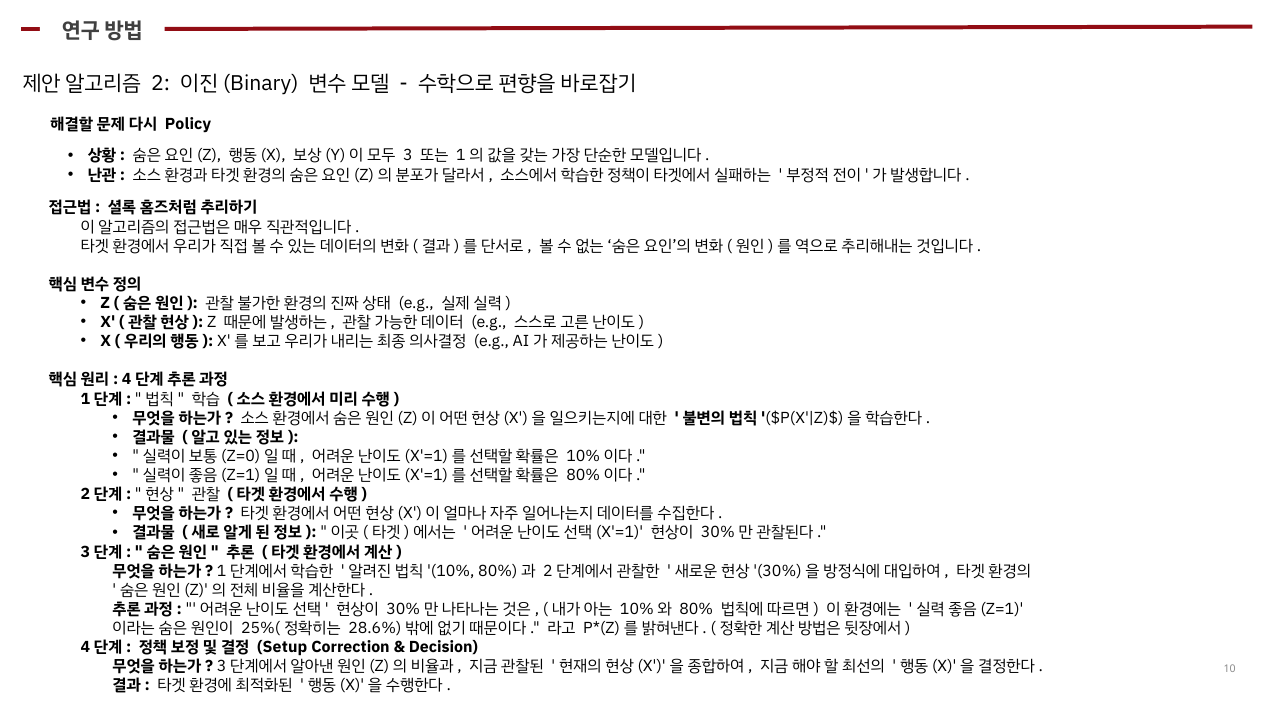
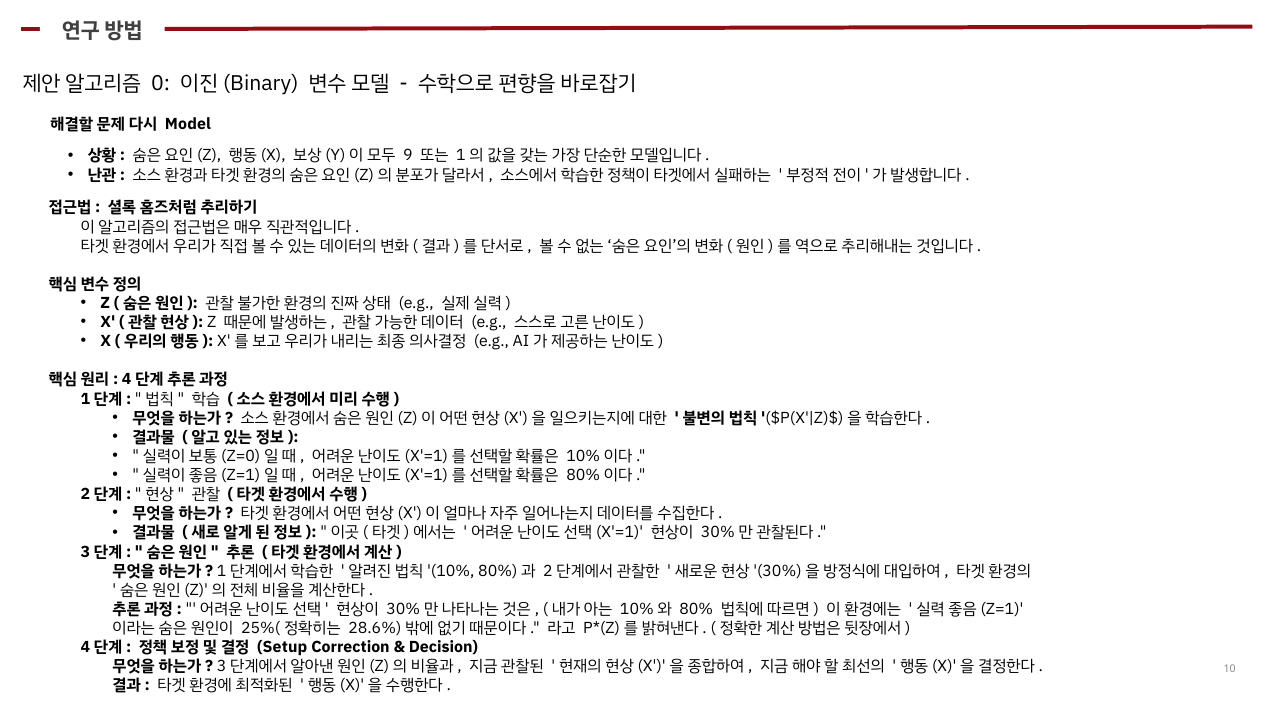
2: 2 -> 0
Policy: Policy -> Model
3: 3 -> 9
